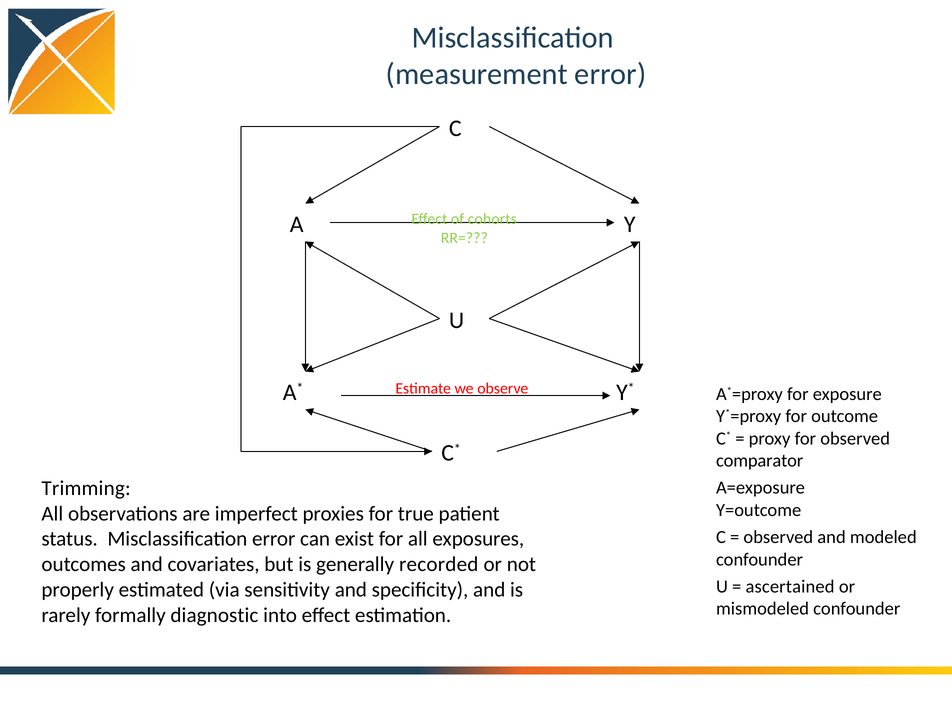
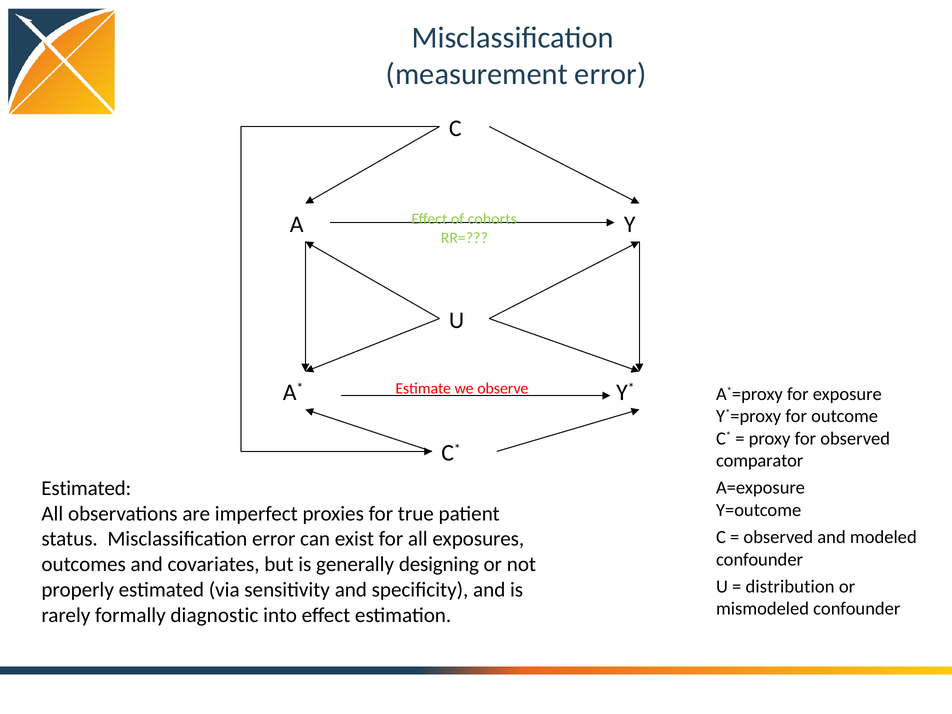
Trimming at (86, 488): Trimming -> Estimated
recorded: recorded -> designing
ascertained: ascertained -> distribution
